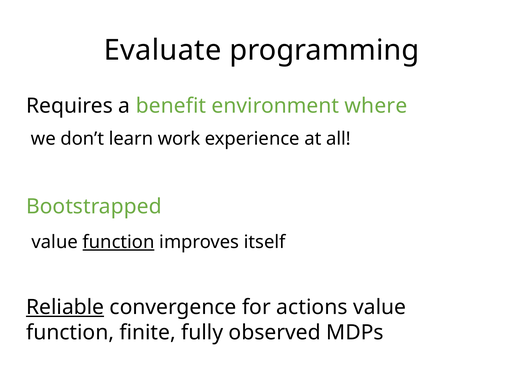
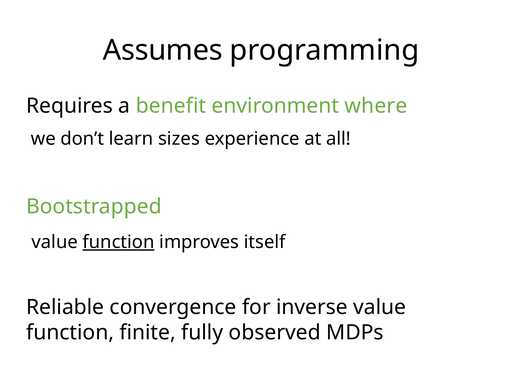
Evaluate: Evaluate -> Assumes
work: work -> sizes
Reliable underline: present -> none
actions: actions -> inverse
